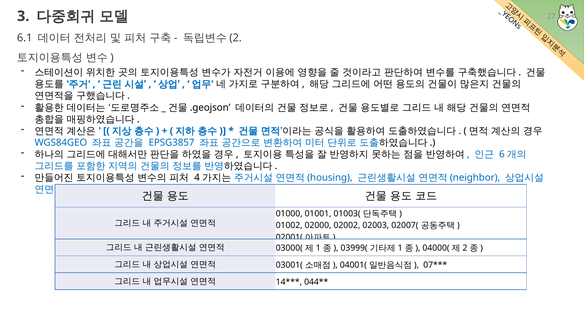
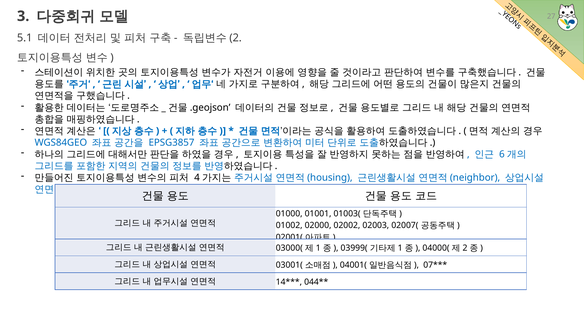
6.1: 6.1 -> 5.1
